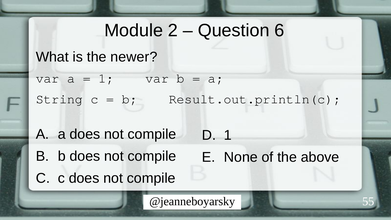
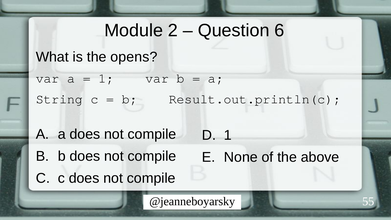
newer: newer -> opens
